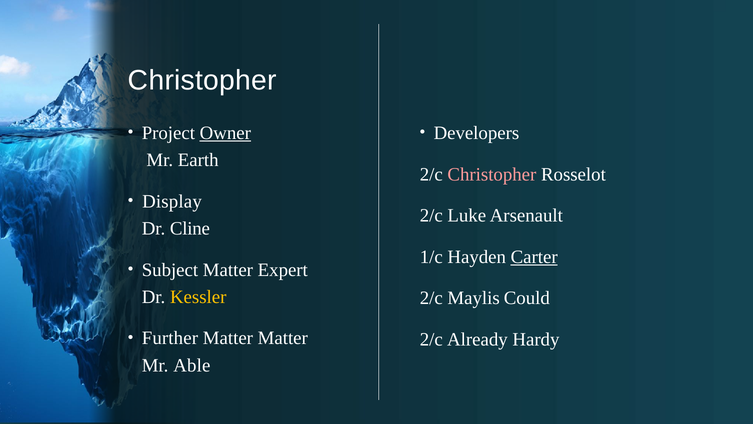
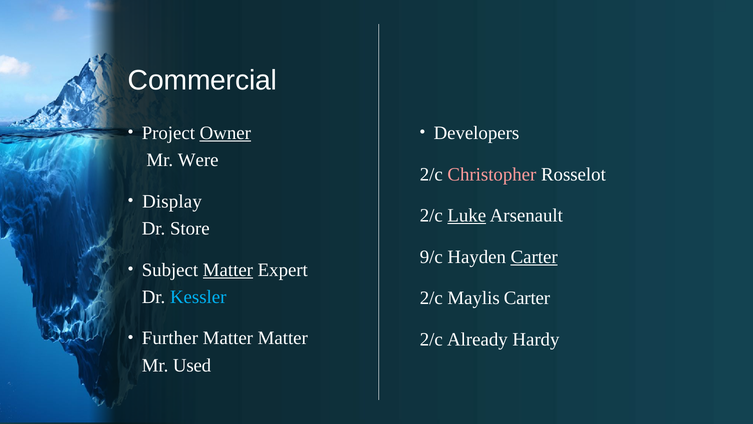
Christopher at (202, 81): Christopher -> Commercial
Earth: Earth -> Were
Luke underline: none -> present
Cline: Cline -> Store
1/c: 1/c -> 9/c
Matter at (228, 270) underline: none -> present
Kessler colour: yellow -> light blue
Maylis Could: Could -> Carter
Able: Able -> Used
